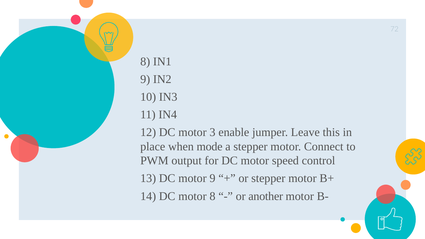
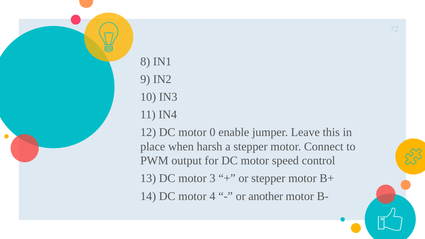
3: 3 -> 0
mode: mode -> harsh
motor 9: 9 -> 3
motor 8: 8 -> 4
